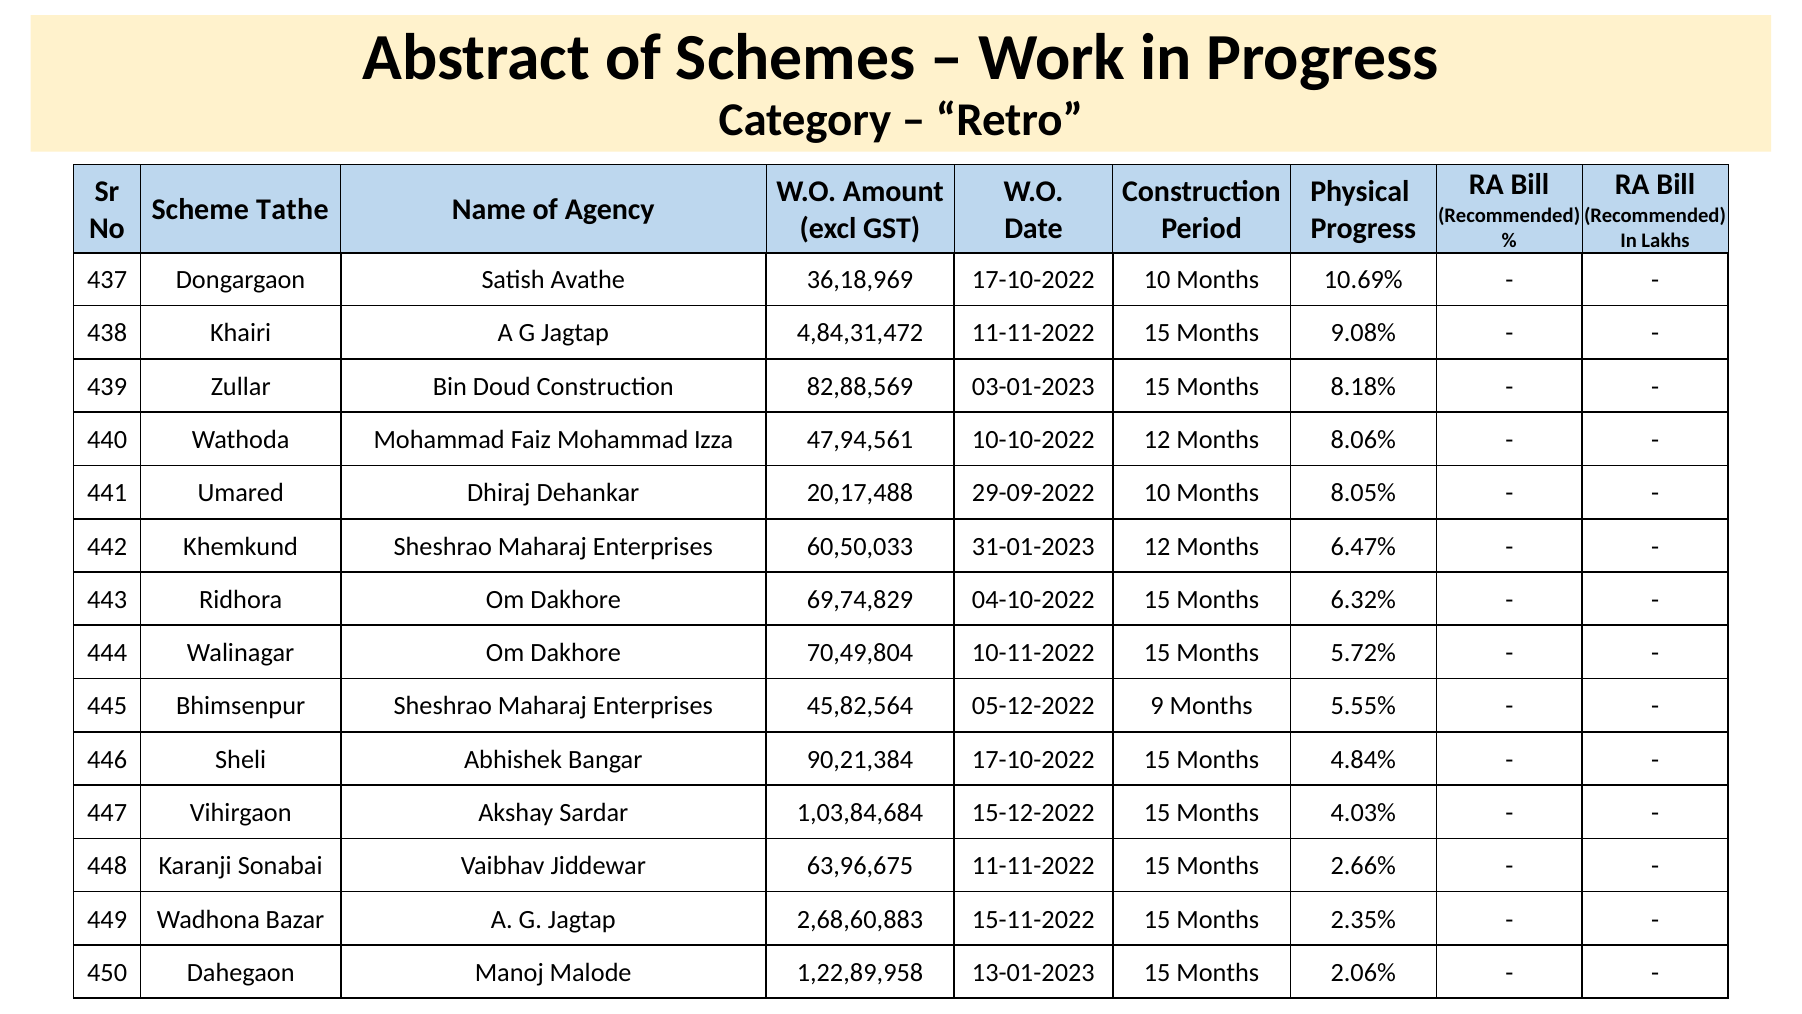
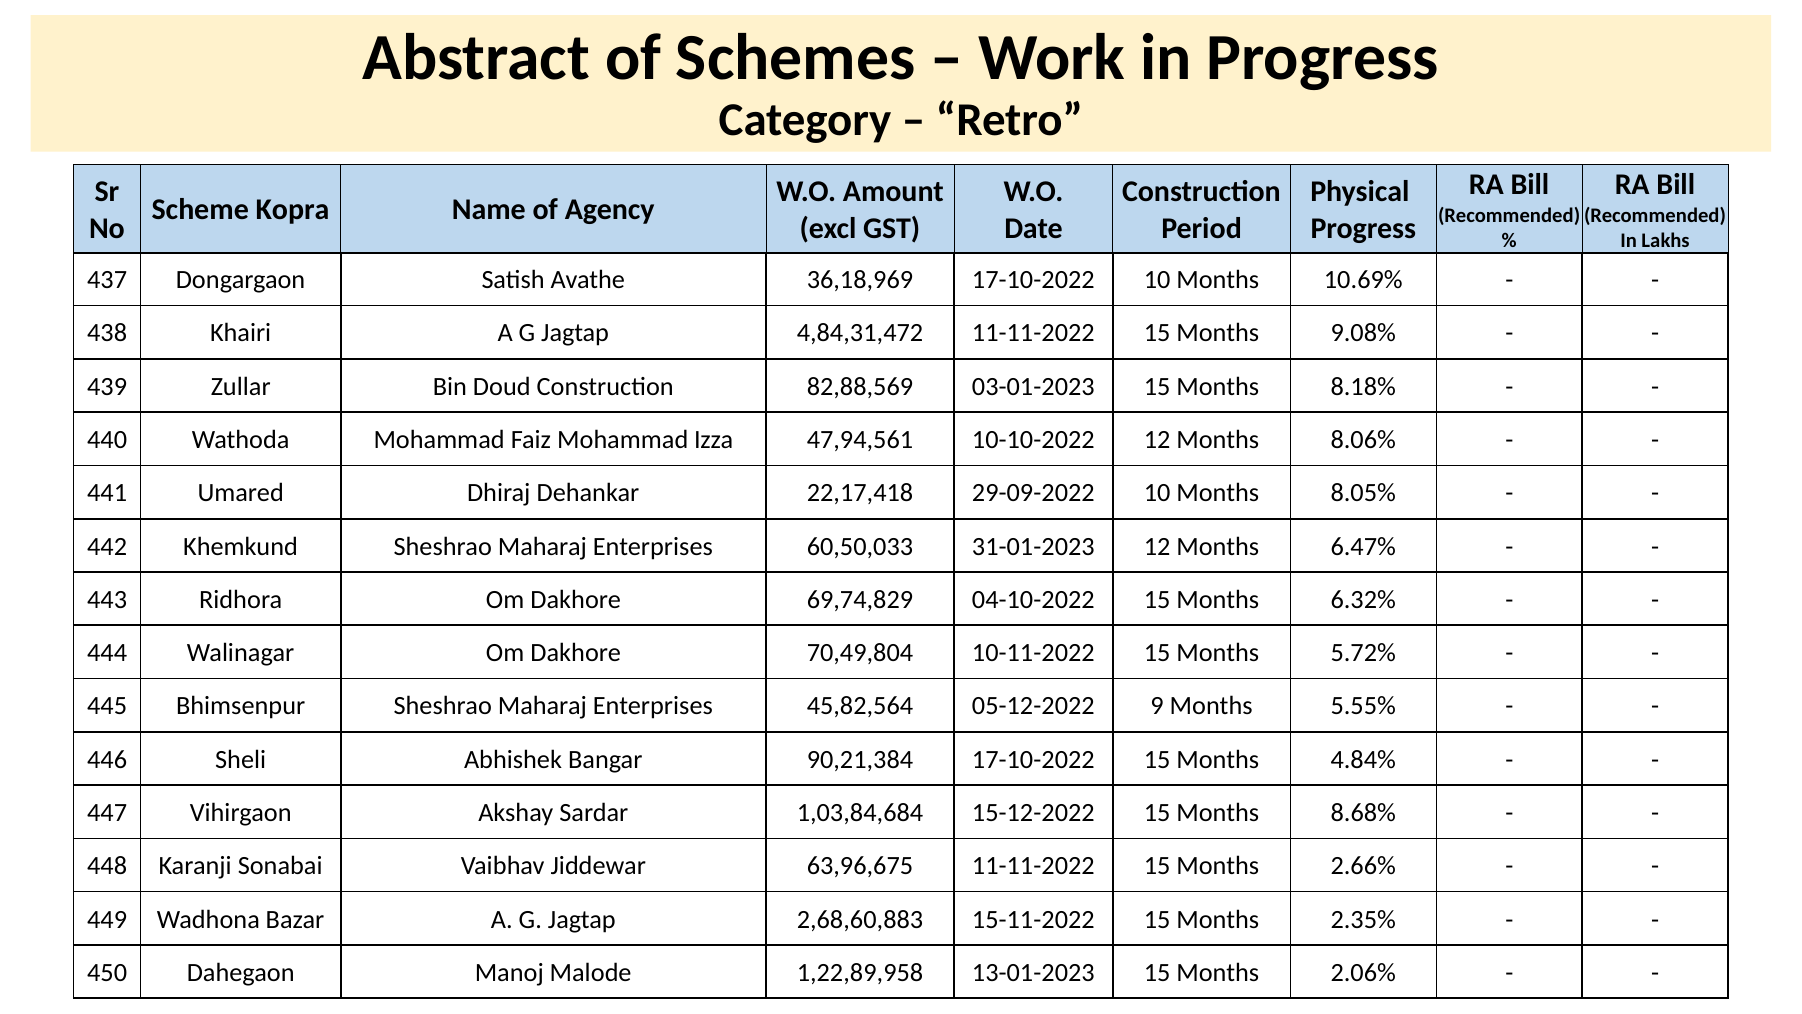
Tathe: Tathe -> Kopra
20,17,488: 20,17,488 -> 22,17,418
4.03%: 4.03% -> 8.68%
